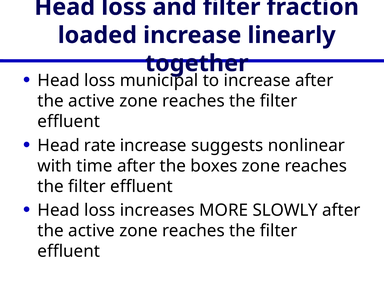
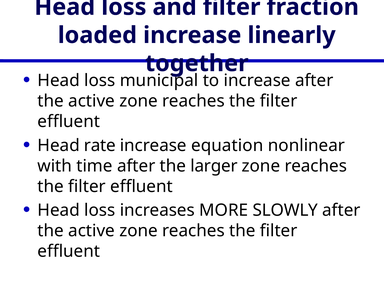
suggests: suggests -> equation
boxes: boxes -> larger
